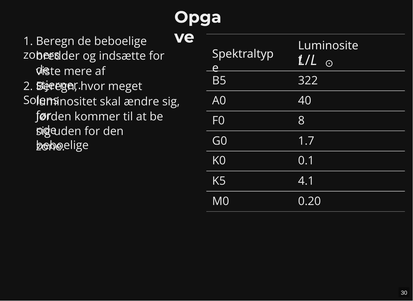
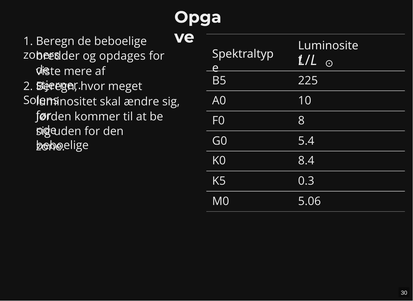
indsætte: indsætte -> opdages
322: 322 -> 225
40: 40 -> 10
1.7: 1.7 -> 5.4
0.1: 0.1 -> 8.4
4.1: 4.1 -> 0.3
0.20: 0.20 -> 5.06
